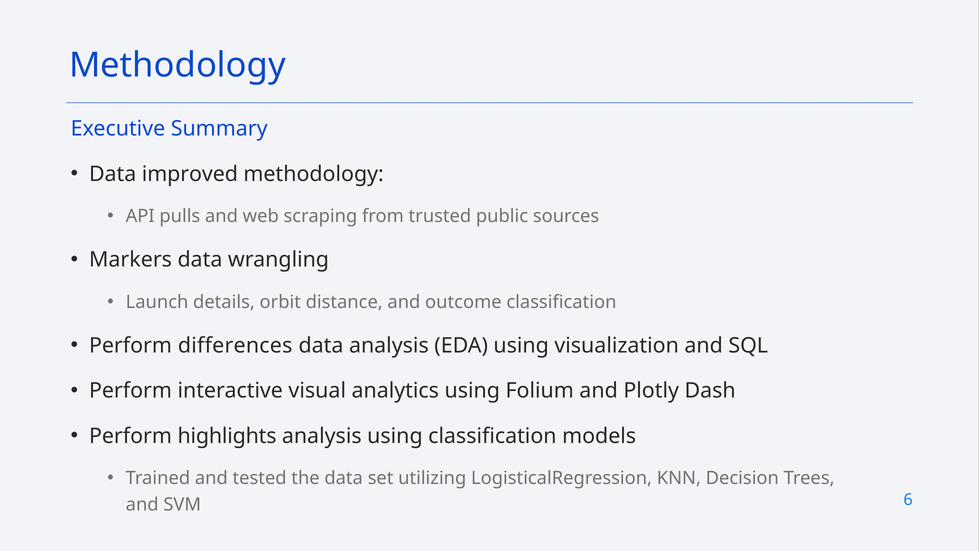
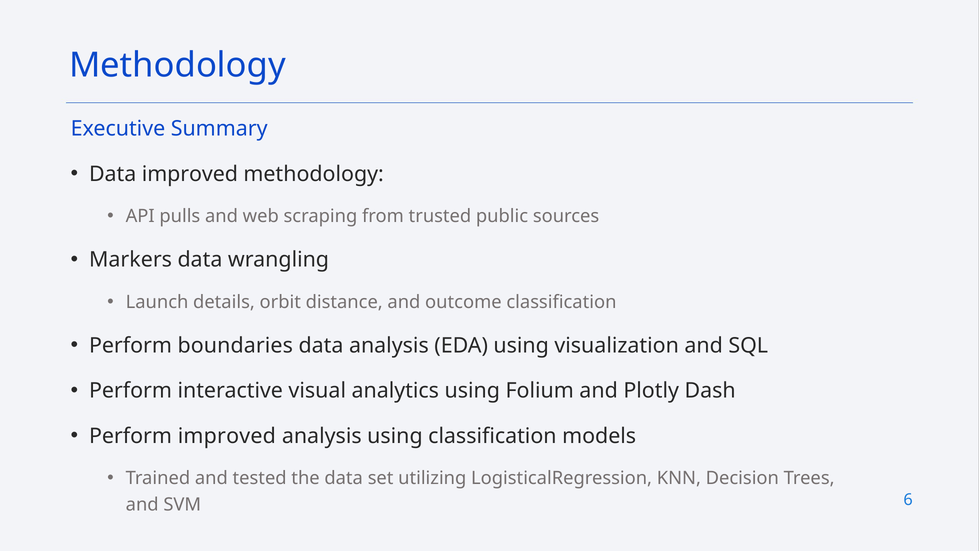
differences: differences -> boundaries
Perform highlights: highlights -> improved
